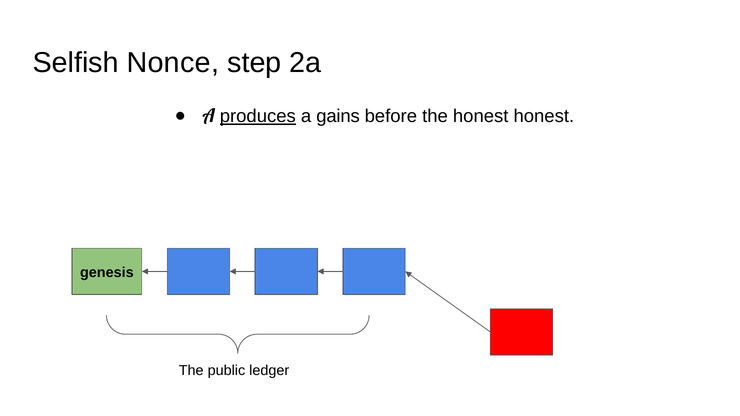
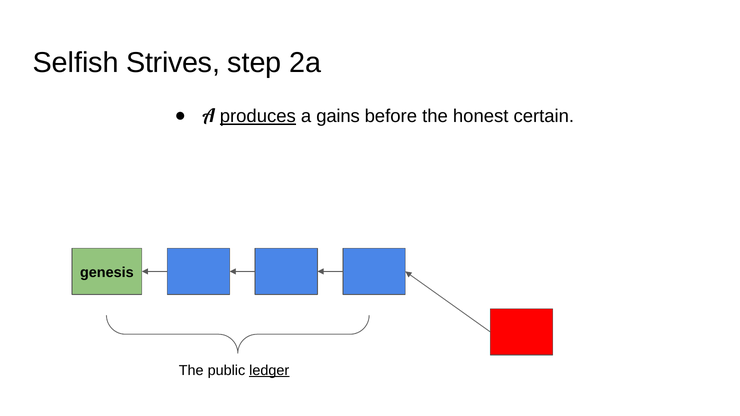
Nonce: Nonce -> Strives
honest honest: honest -> certain
ledger underline: none -> present
